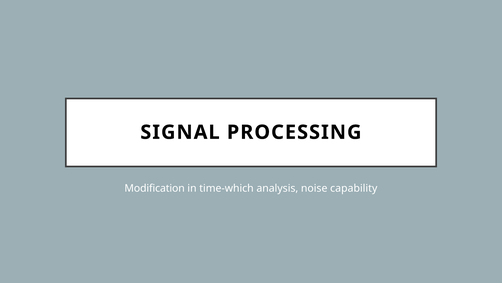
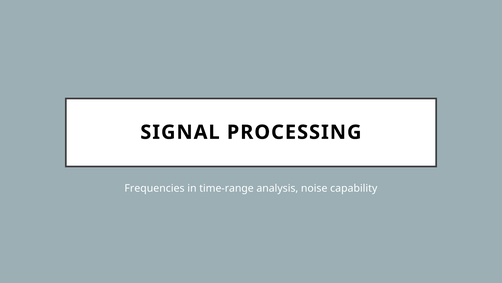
Modification: Modification -> Frequencies
time-which: time-which -> time-range
